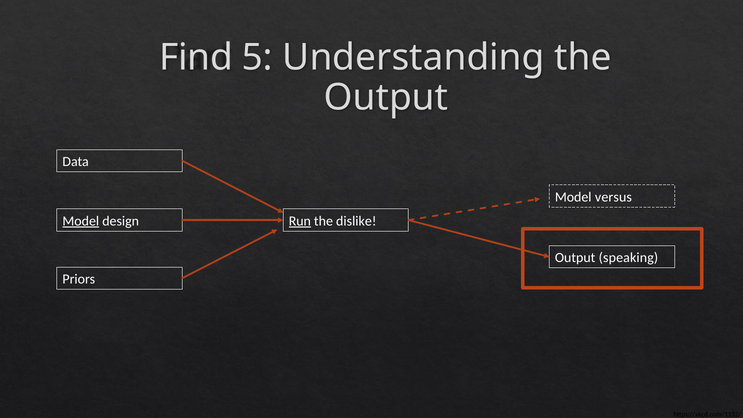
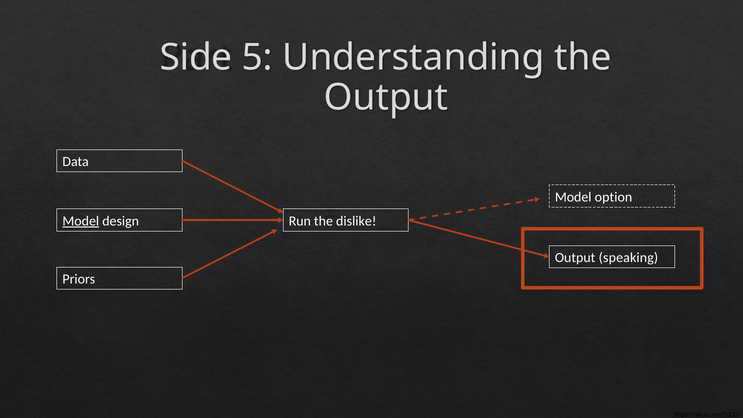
Find: Find -> Side
versus: versus -> option
Run underline: present -> none
